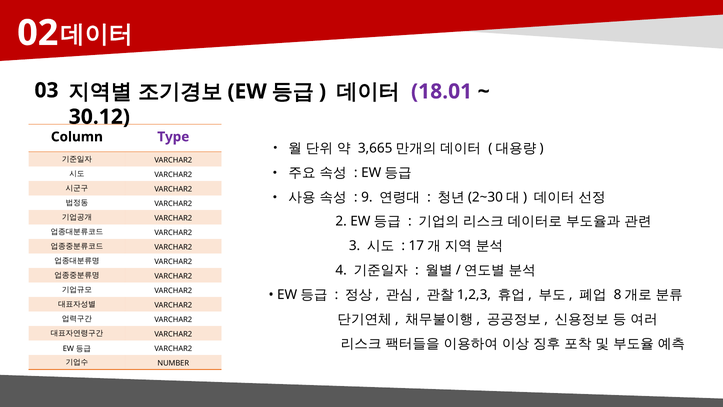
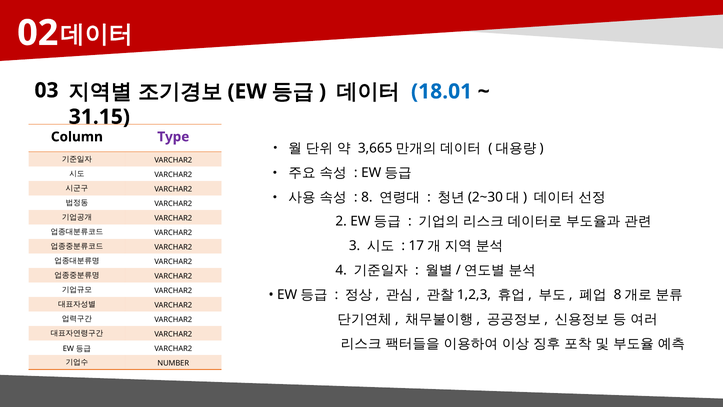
18.01 colour: purple -> blue
30.12: 30.12 -> 31.15
9: 9 -> 8
